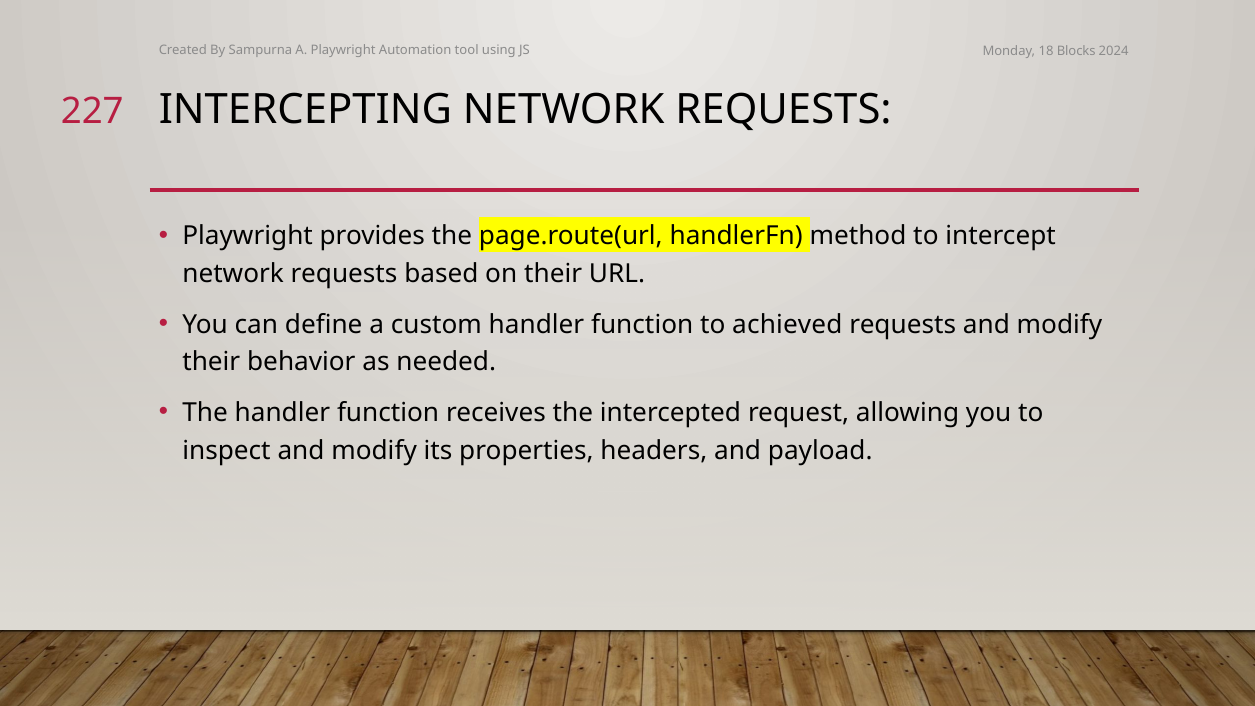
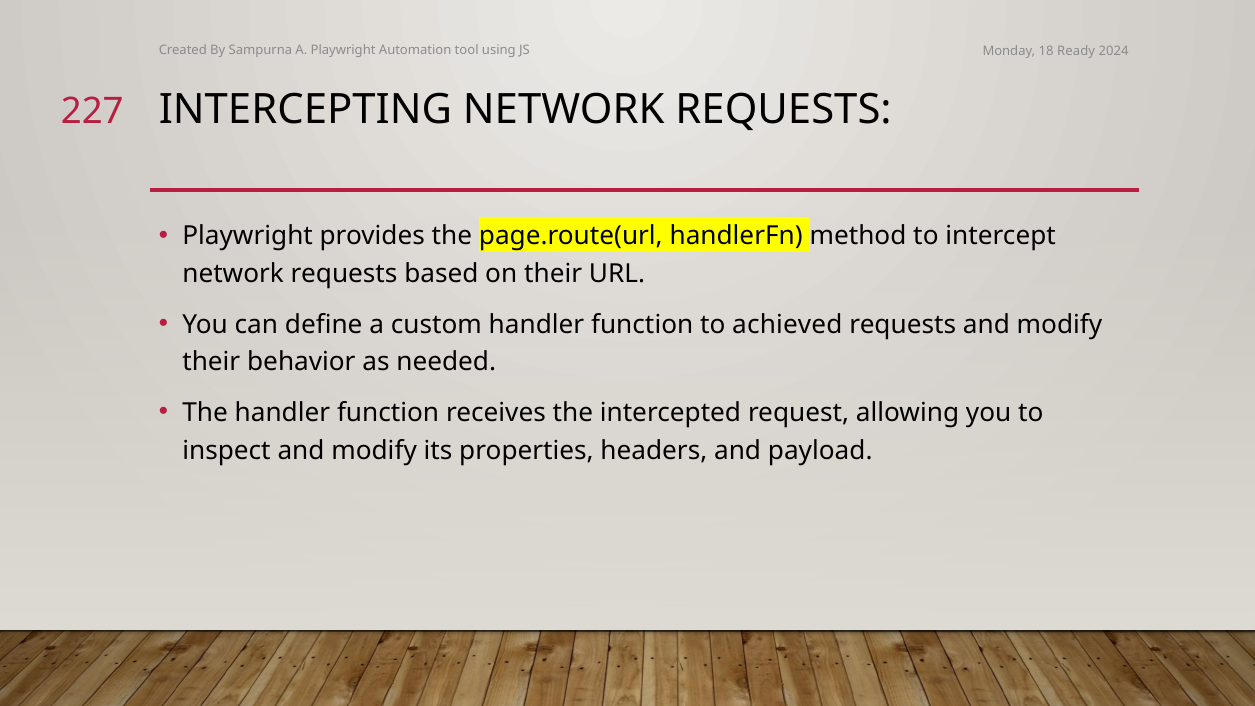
Blocks: Blocks -> Ready
